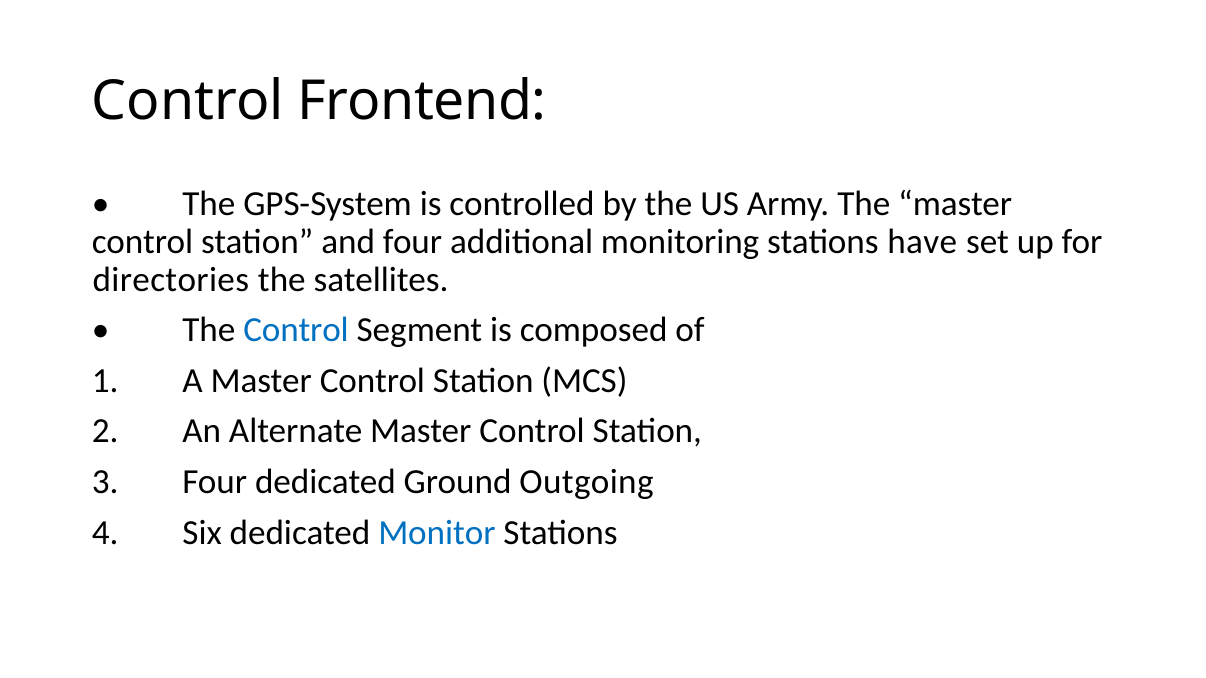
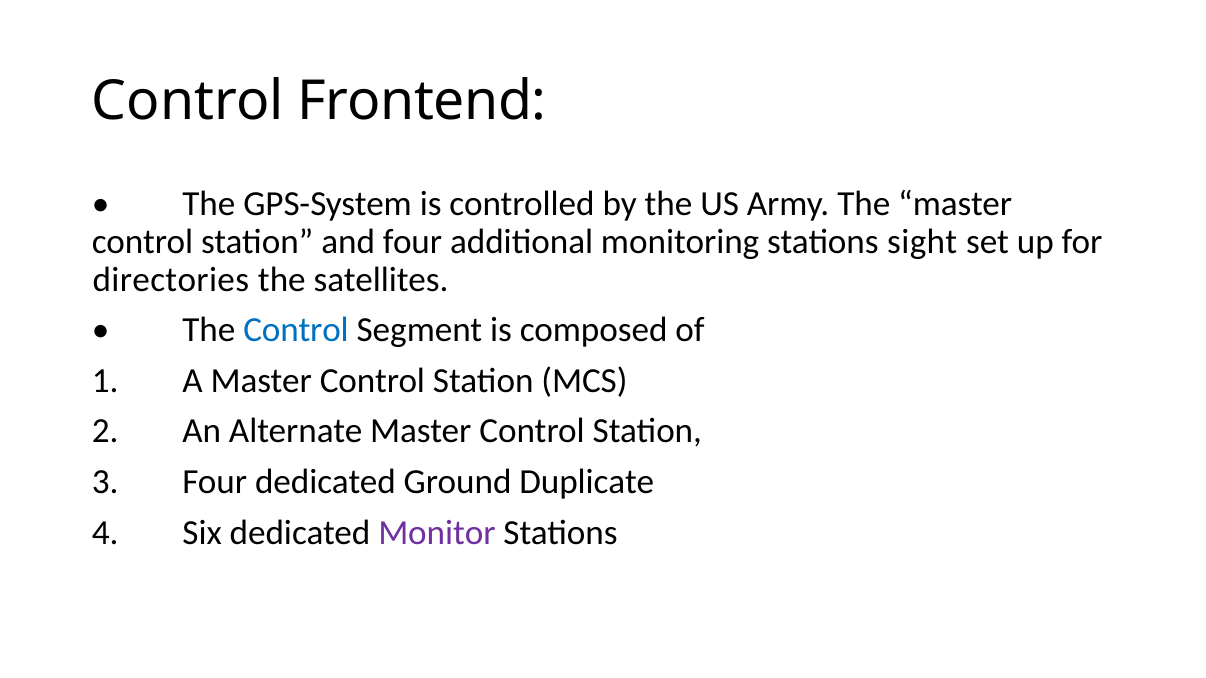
have: have -> sight
Outgoing: Outgoing -> Duplicate
Monitor colour: blue -> purple
